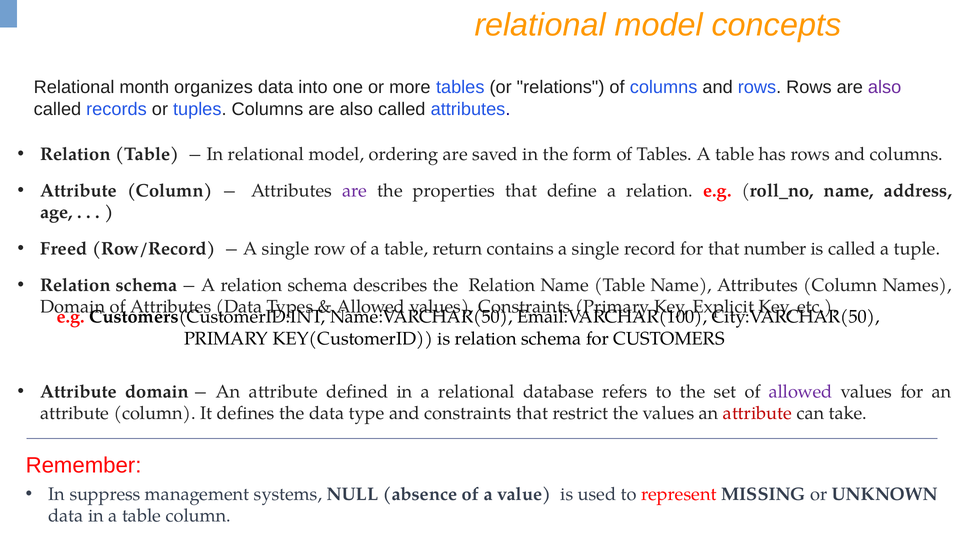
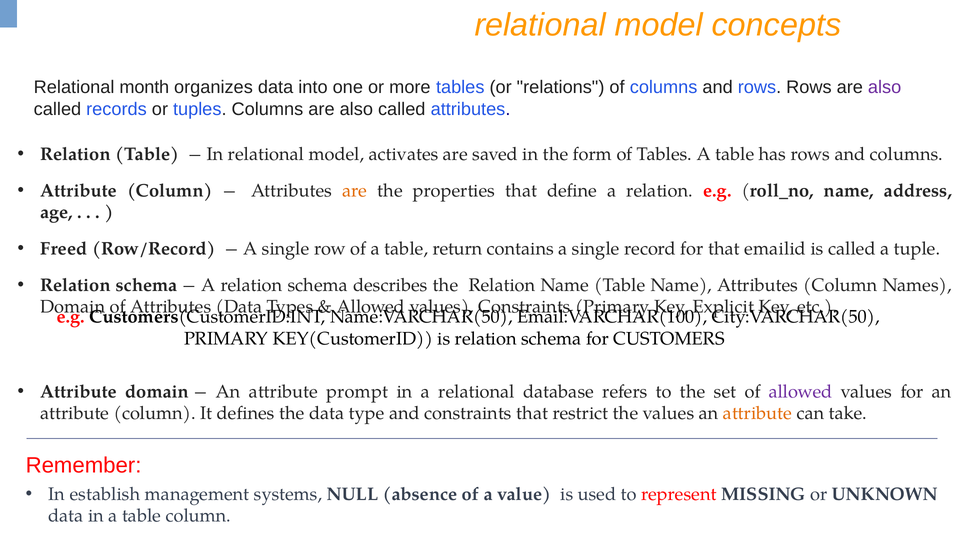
ordering: ordering -> activates
are at (355, 191) colour: purple -> orange
number: number -> emailid
defined: defined -> prompt
attribute at (757, 414) colour: red -> orange
suppress: suppress -> establish
